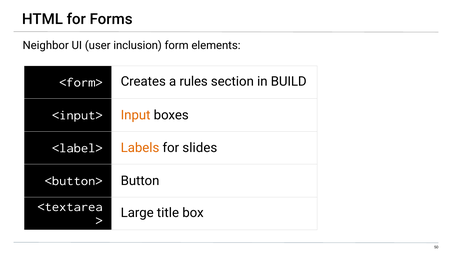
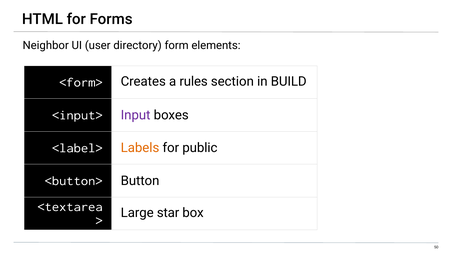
inclusion: inclusion -> directory
Input colour: orange -> purple
slides: slides -> public
title: title -> star
